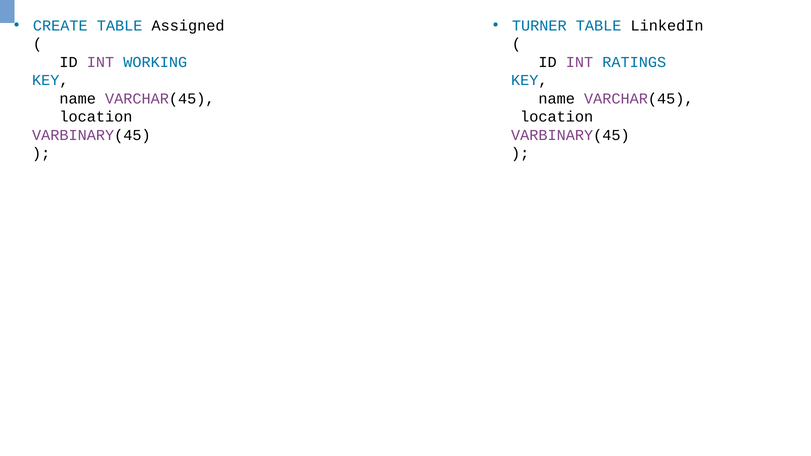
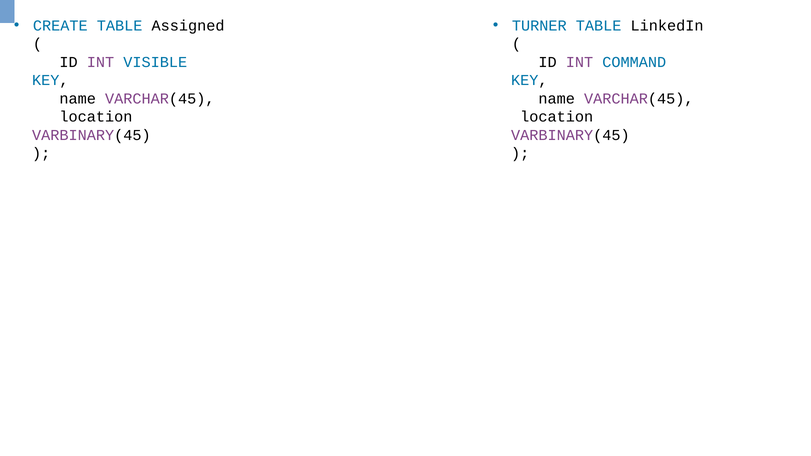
WORKING: WORKING -> VISIBLE
RATINGS: RATINGS -> COMMAND
